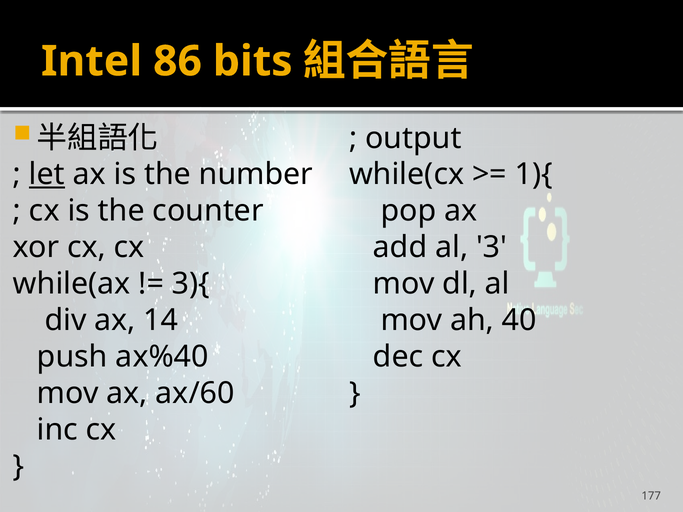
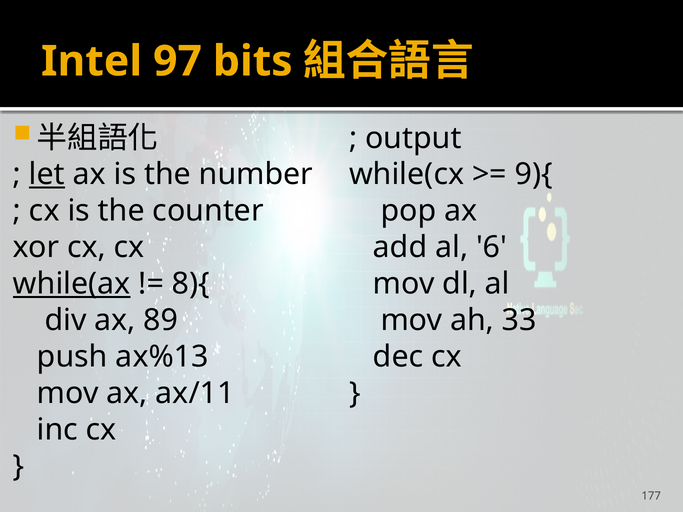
86: 86 -> 97
1){: 1){ -> 9){
3: 3 -> 6
while(ax underline: none -> present
3){: 3){ -> 8){
14: 14 -> 89
40: 40 -> 33
ax%40: ax%40 -> ax%13
ax/60: ax/60 -> ax/11
